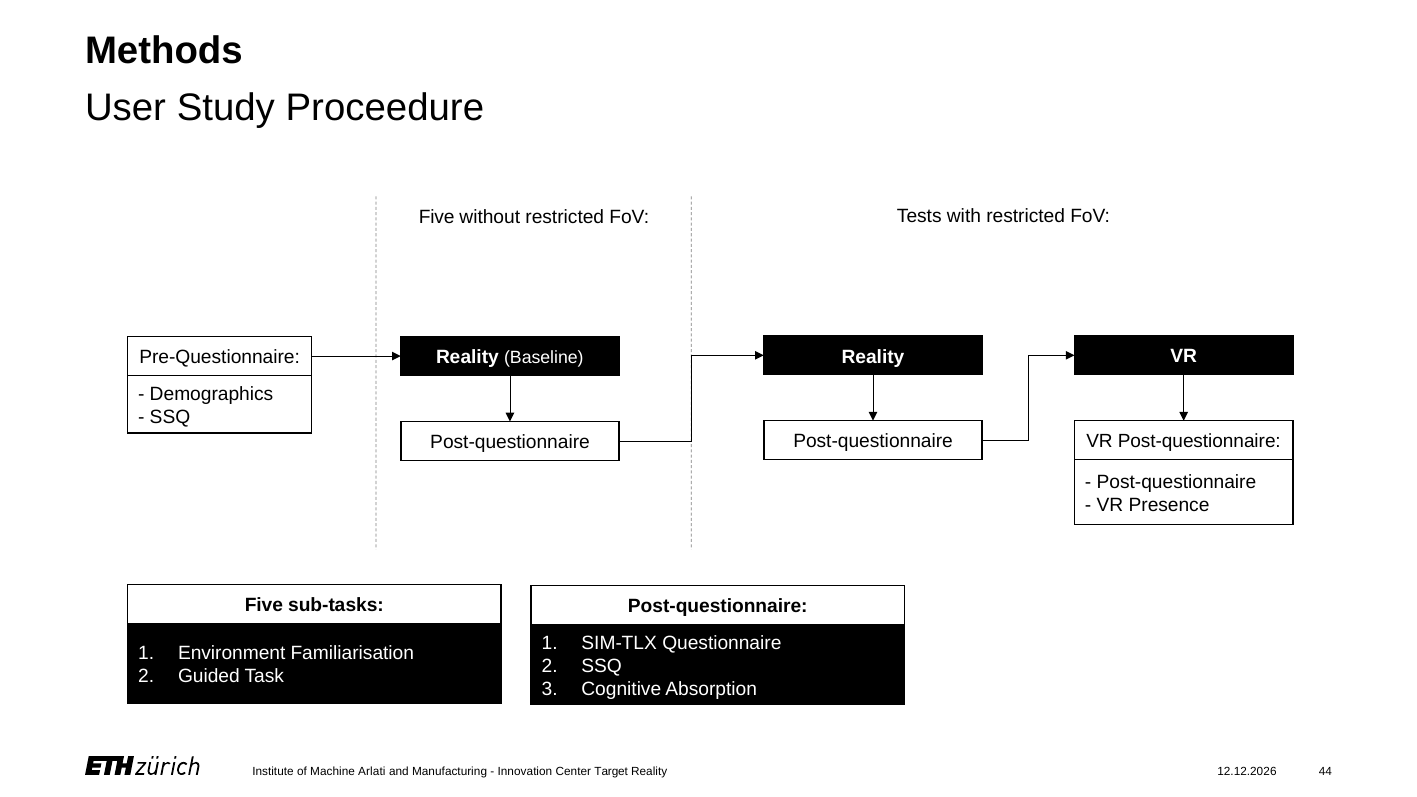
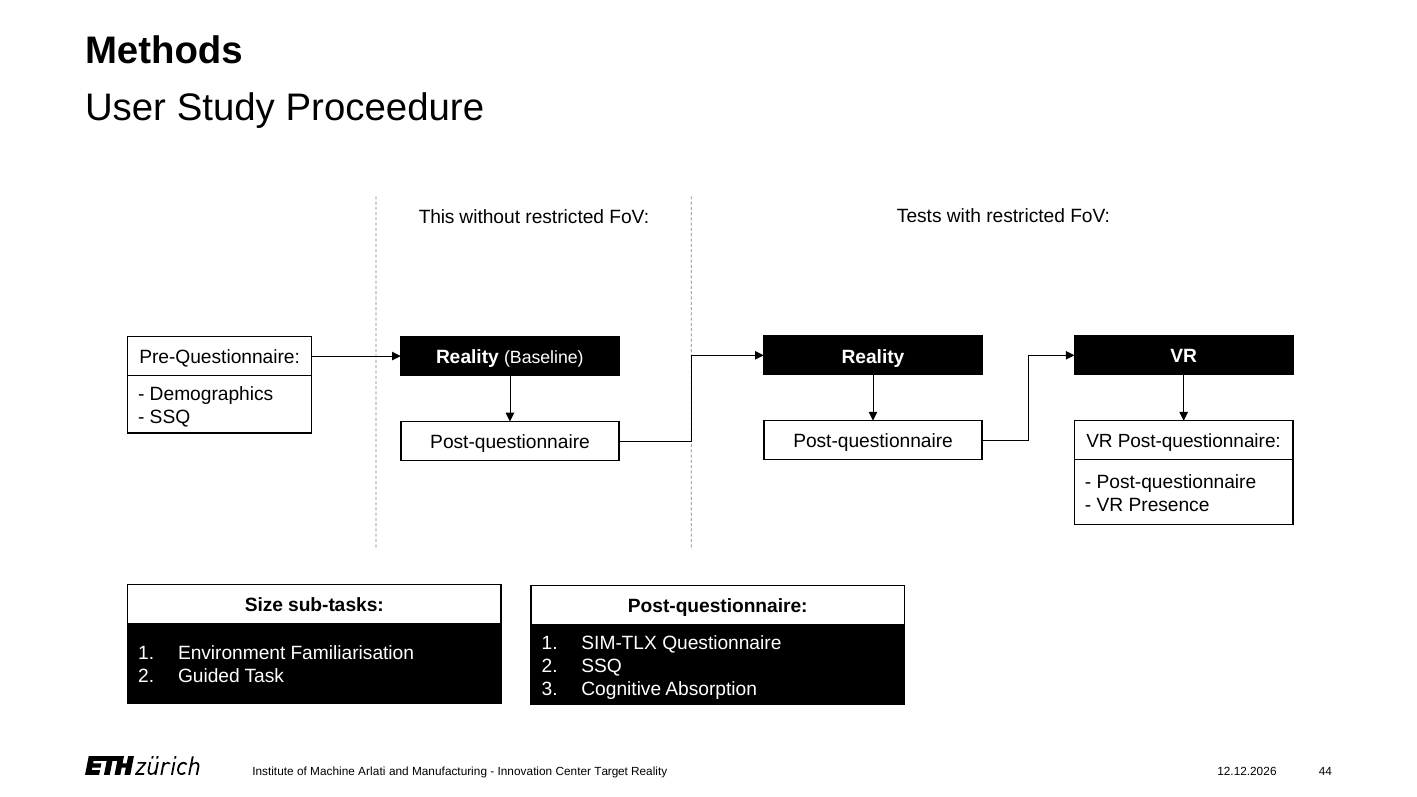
Five at (437, 217): Five -> This
Five at (264, 605): Five -> Size
